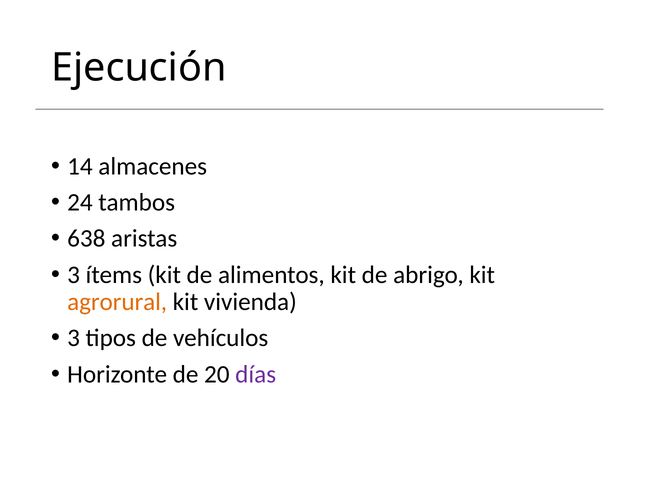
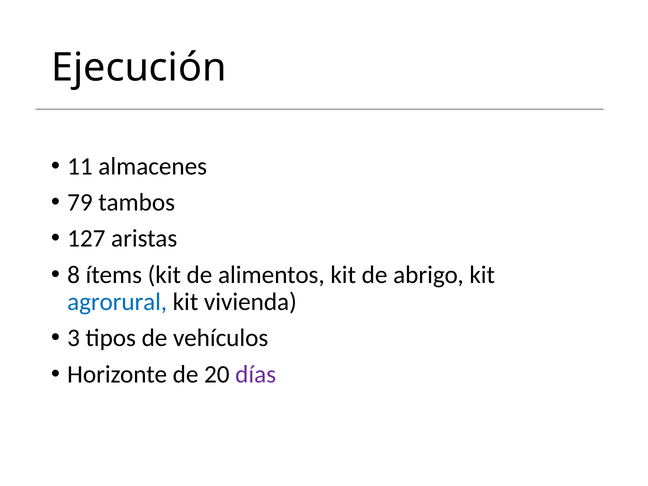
14: 14 -> 11
24: 24 -> 79
638: 638 -> 127
3 at (74, 275): 3 -> 8
agrorural colour: orange -> blue
